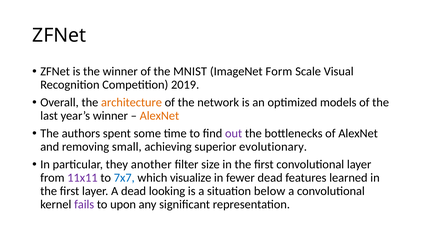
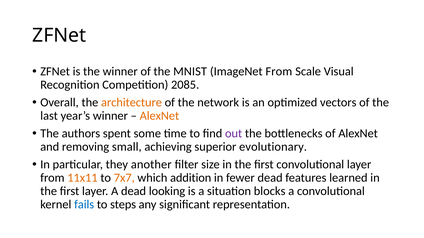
ImageNet Form: Form -> From
2019: 2019 -> 2085
models: models -> vectors
11x11 colour: purple -> orange
7x7 colour: blue -> orange
visualize: visualize -> addition
below: below -> blocks
fails colour: purple -> blue
upon: upon -> steps
